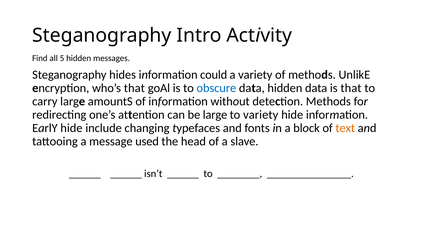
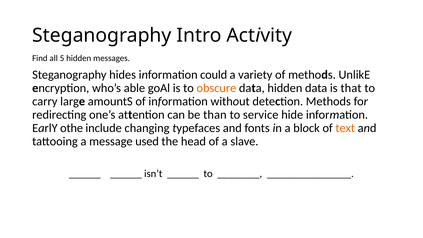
who’s that: that -> able
obscure colour: blue -> orange
be large: large -> than
to variety: variety -> service
EarlY hide: hide -> othe
